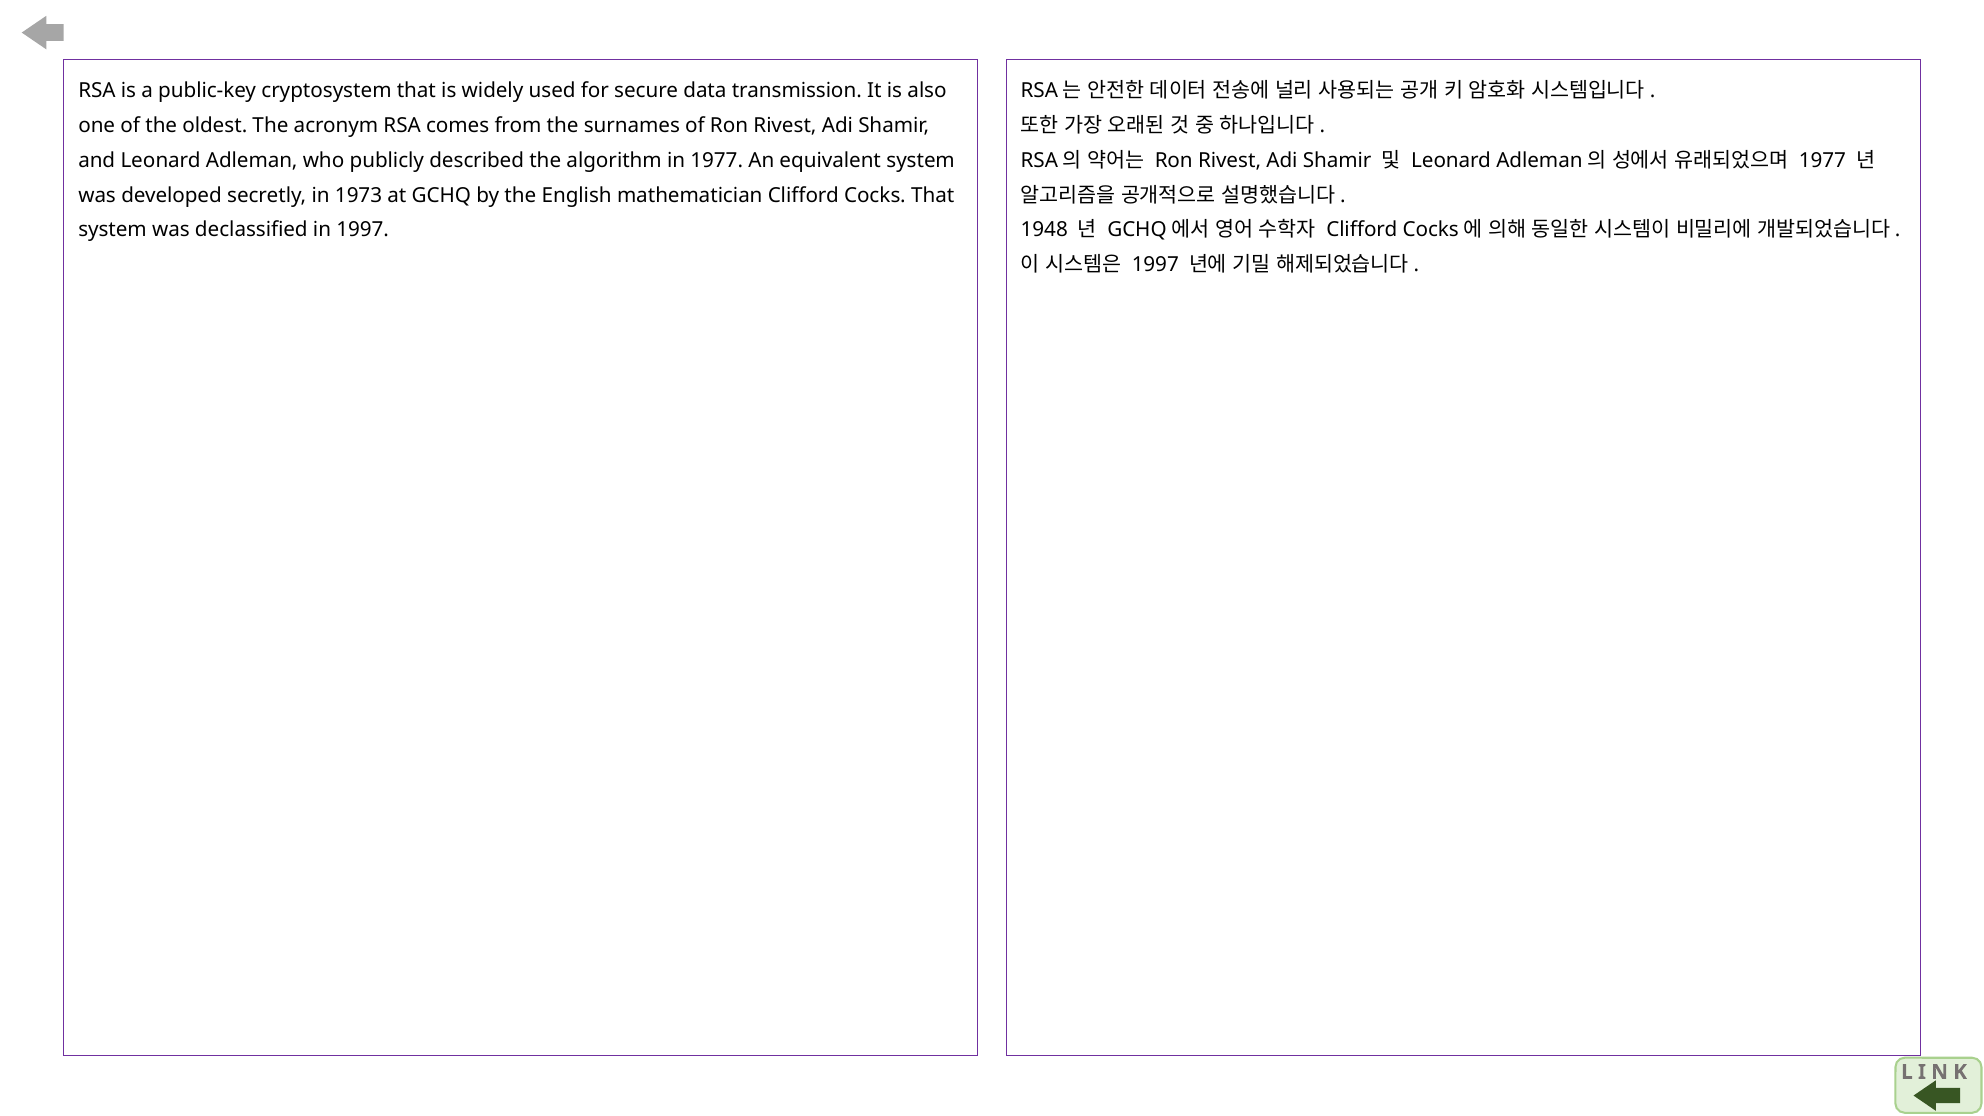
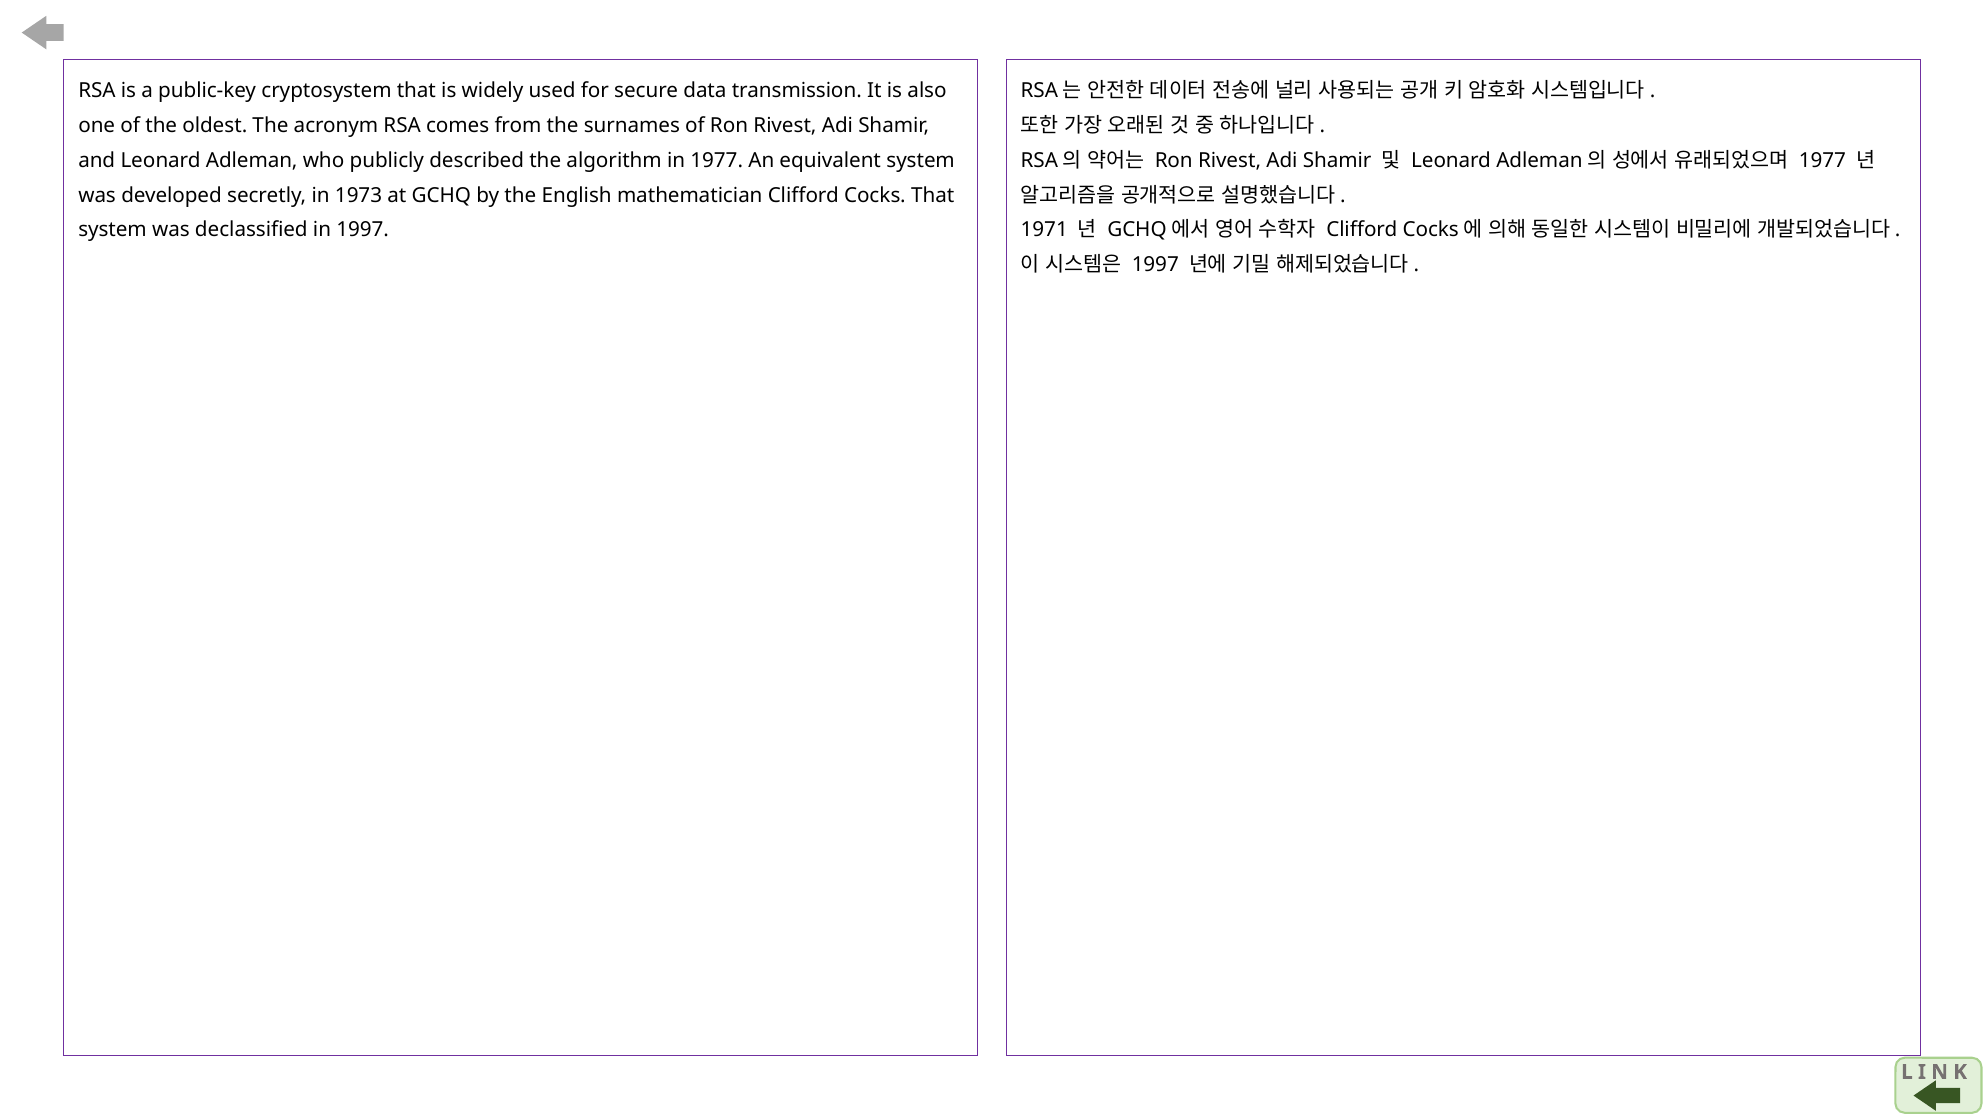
1948: 1948 -> 1971
